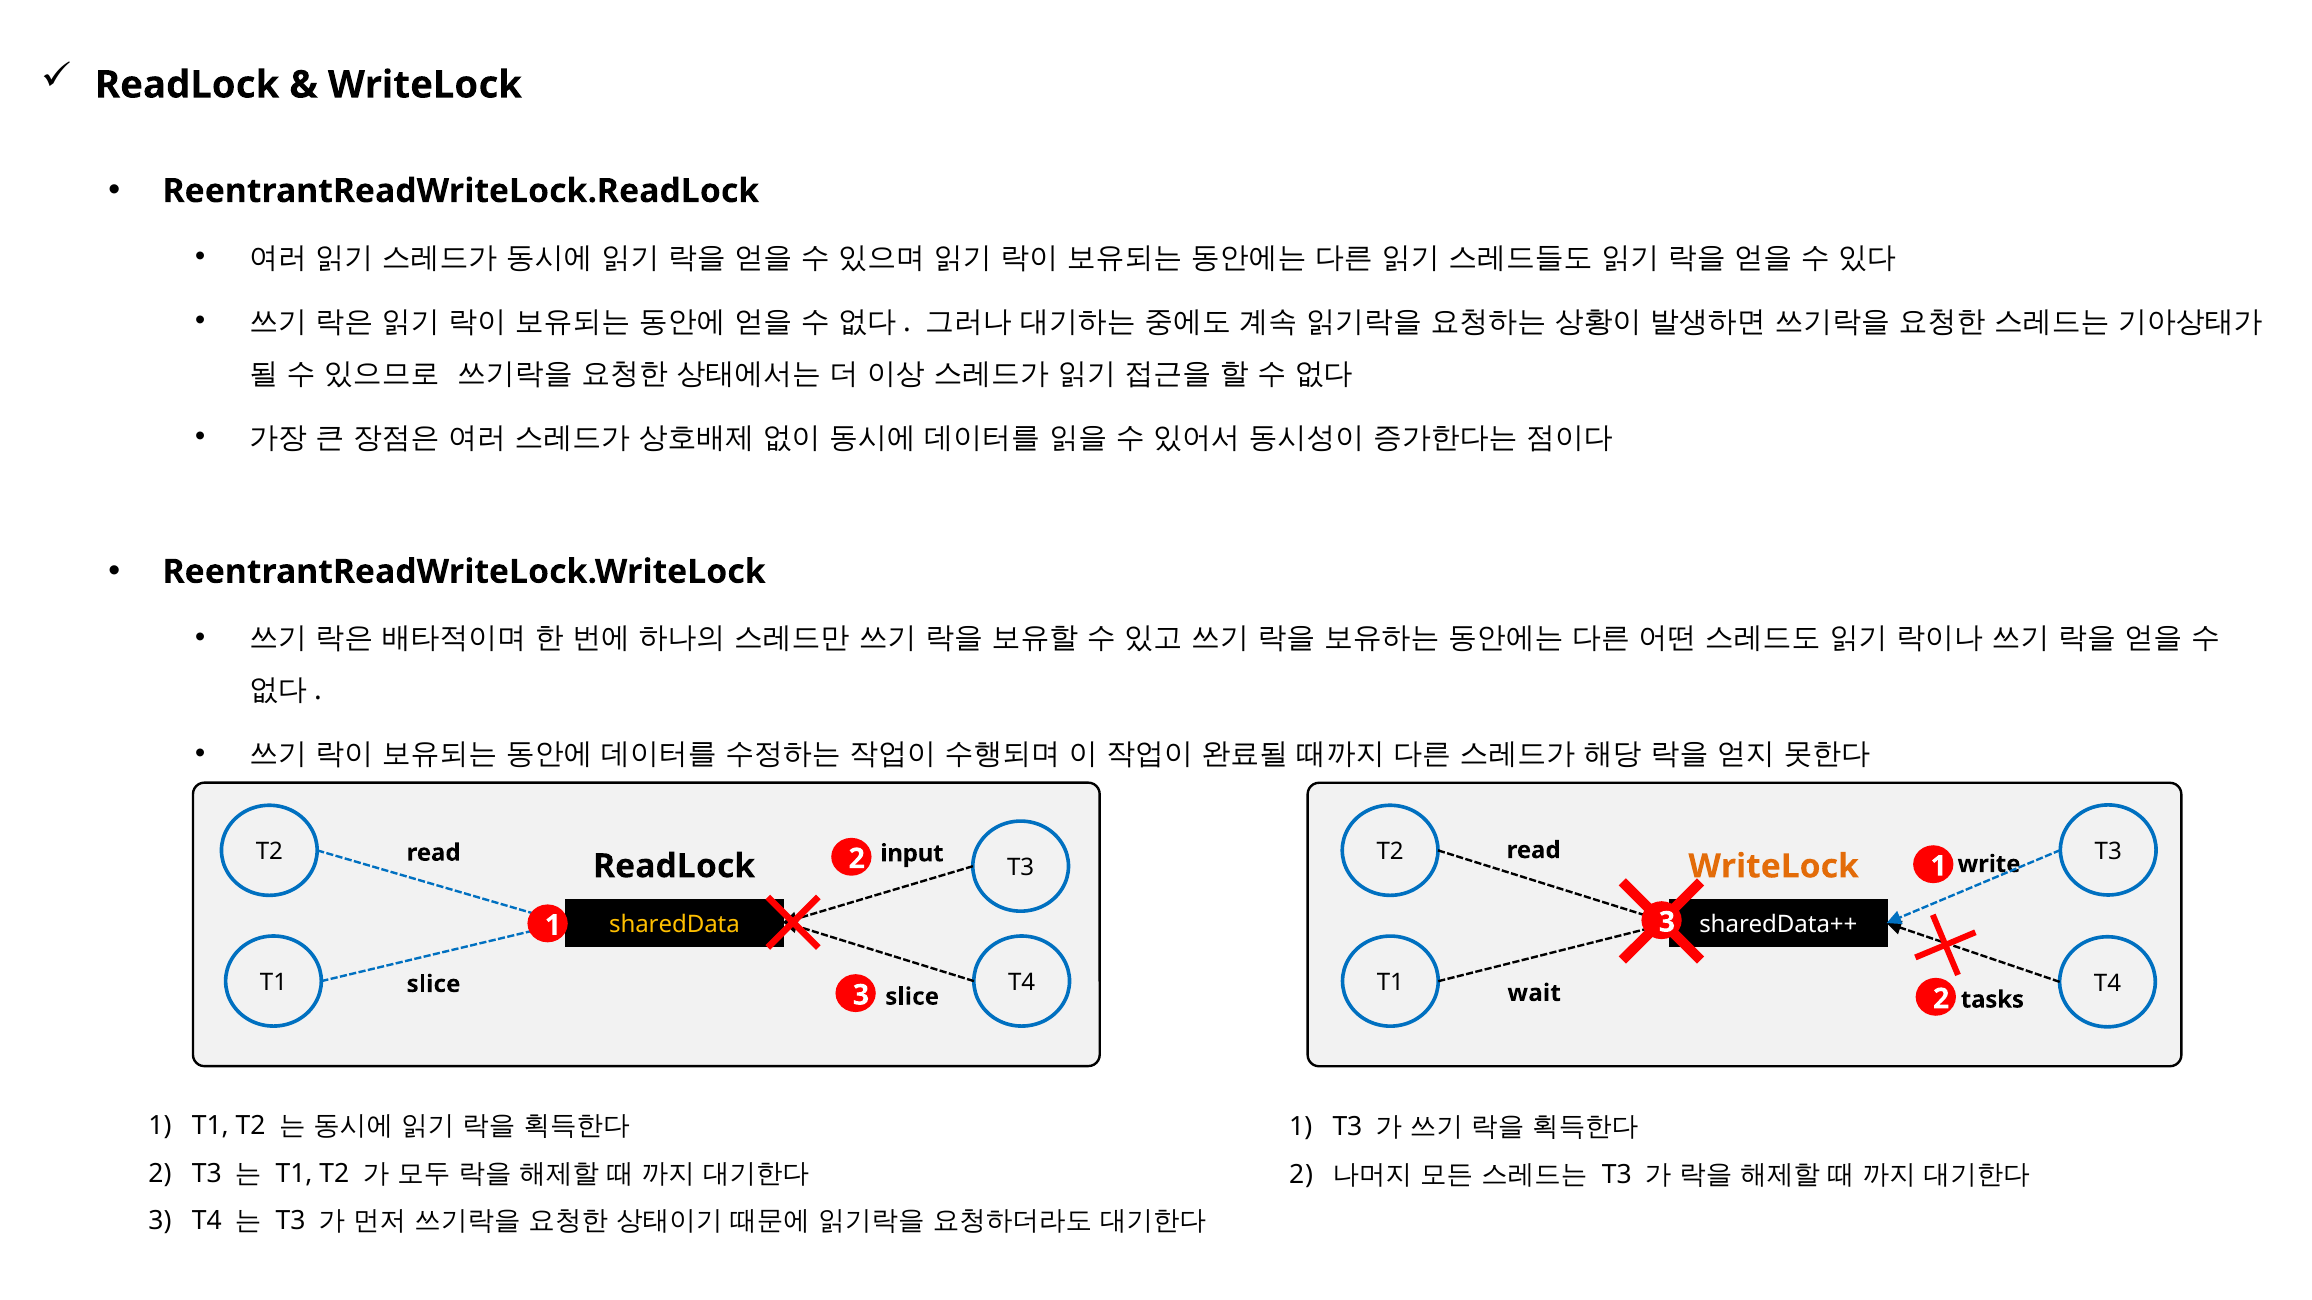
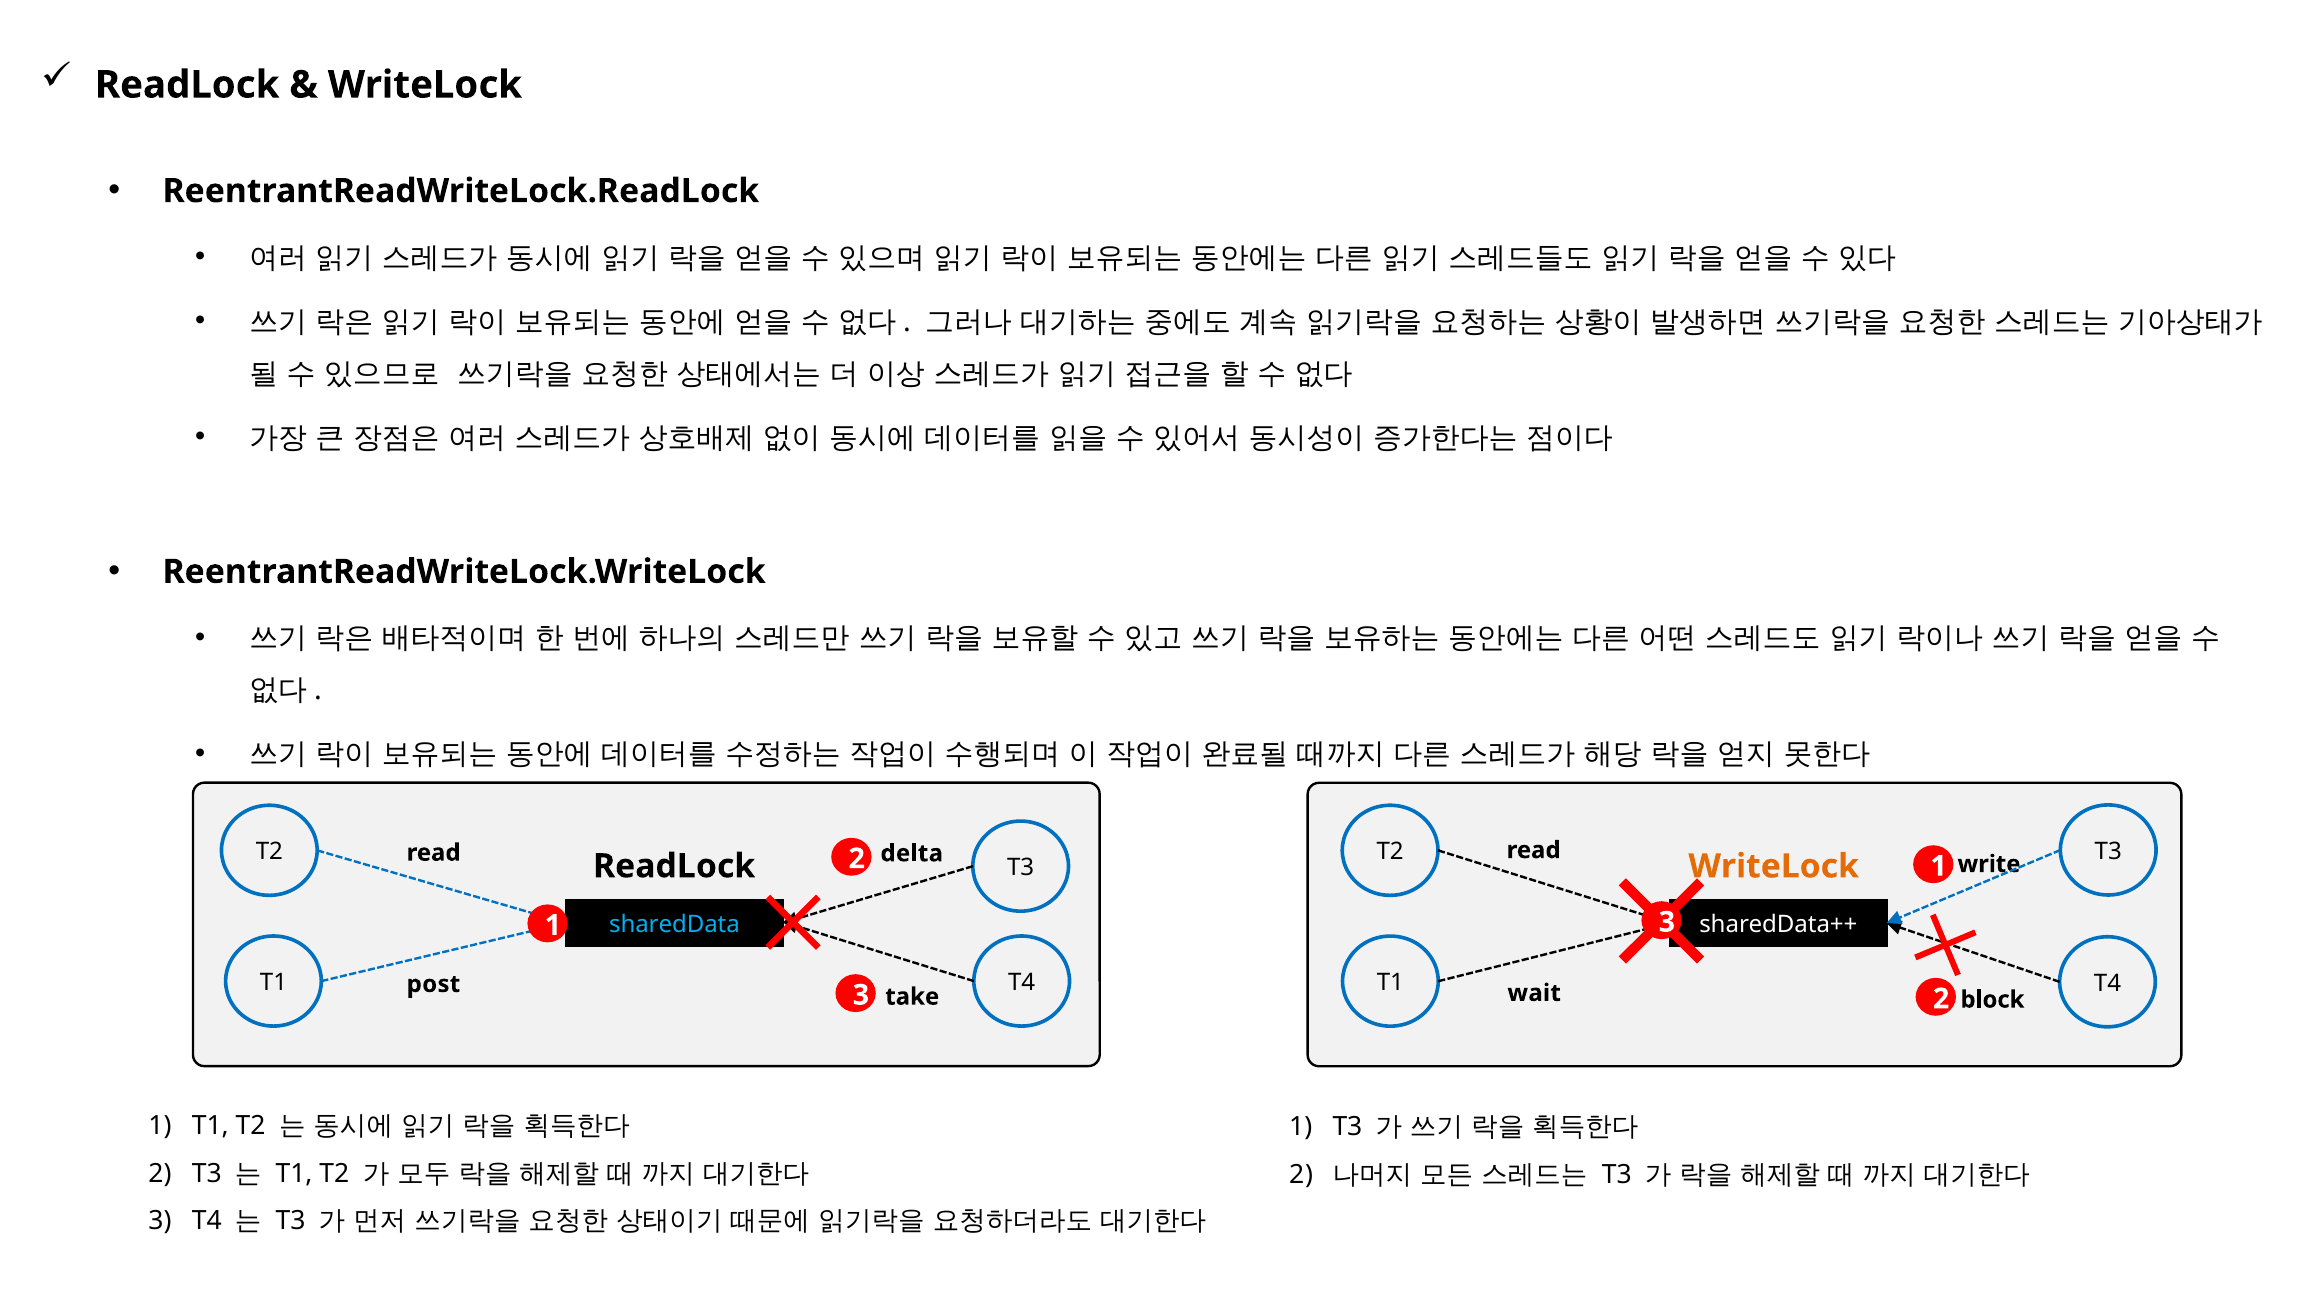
input: input -> delta
sharedData colour: yellow -> light blue
slice at (434, 984): slice -> post
slice at (912, 997): slice -> take
tasks: tasks -> block
